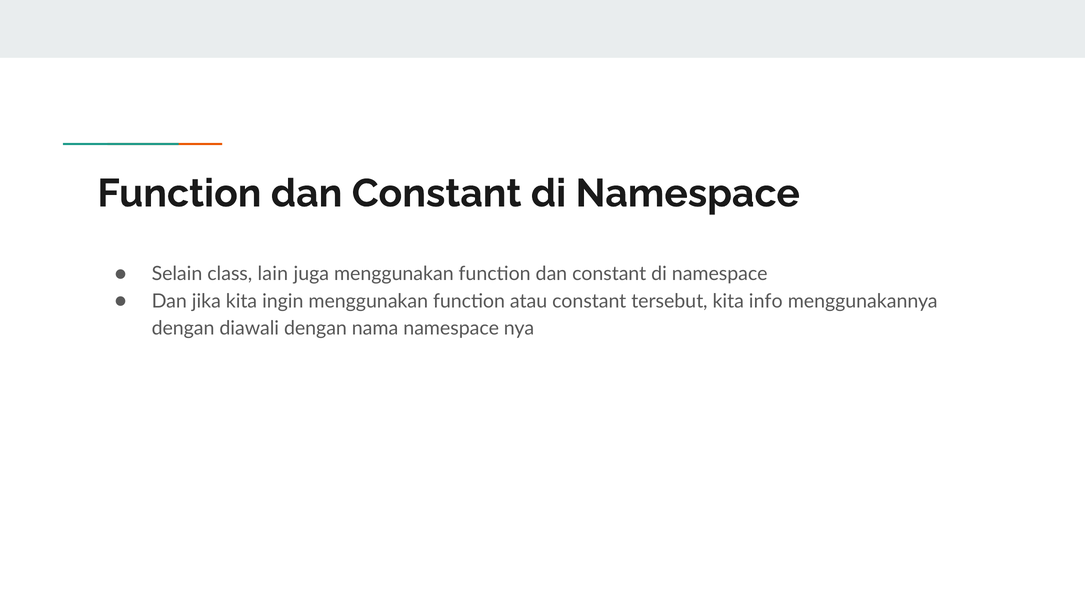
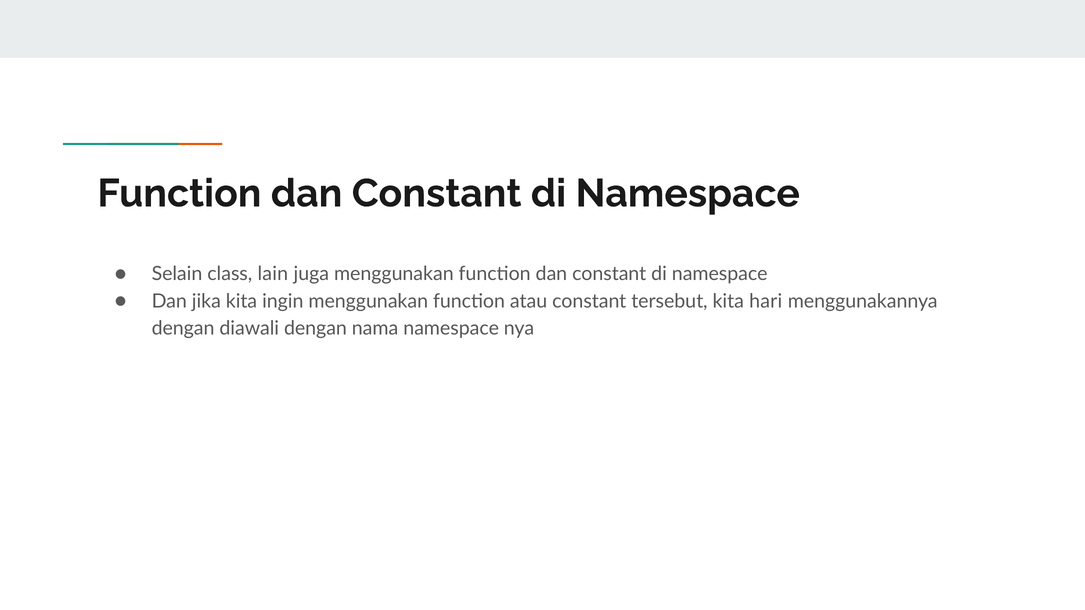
info: info -> hari
